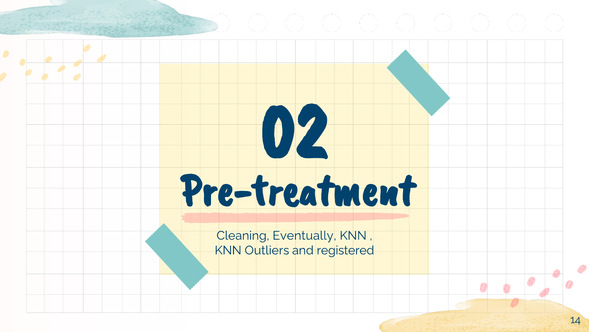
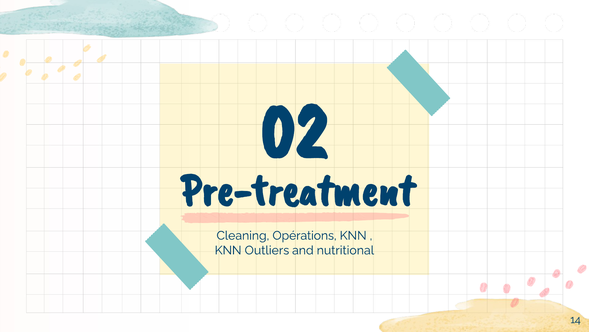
Eventually: Eventually -> Opérations
registered: registered -> nutritional
